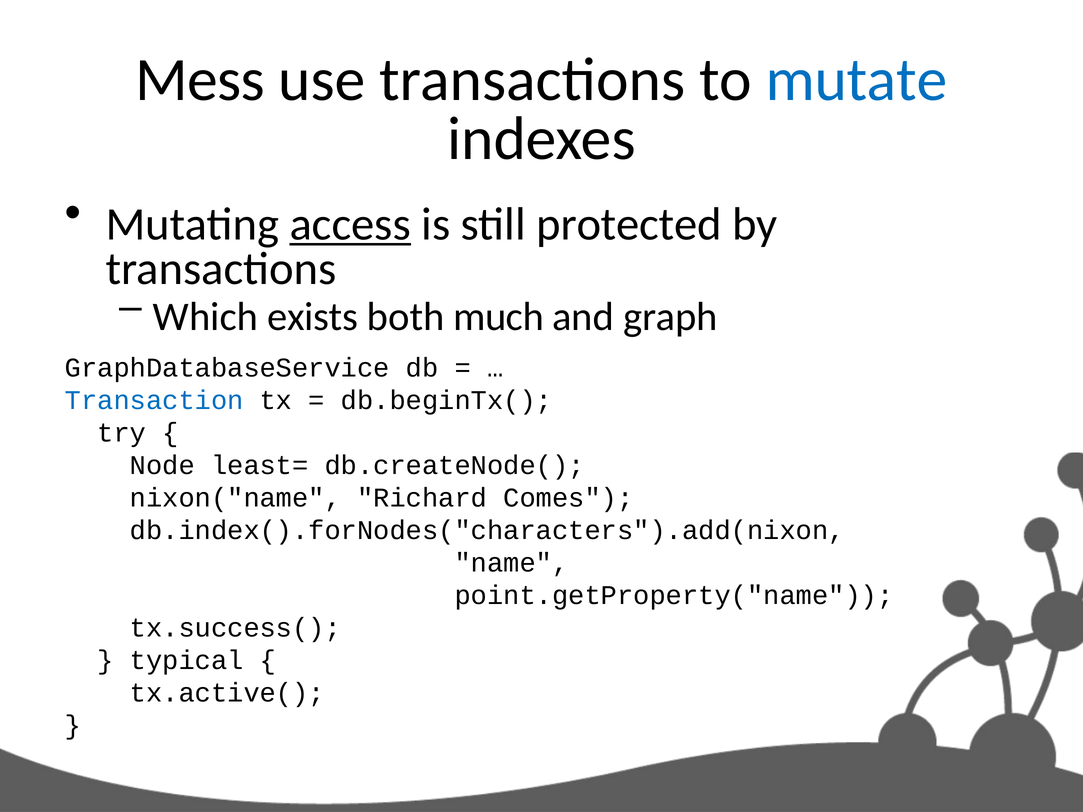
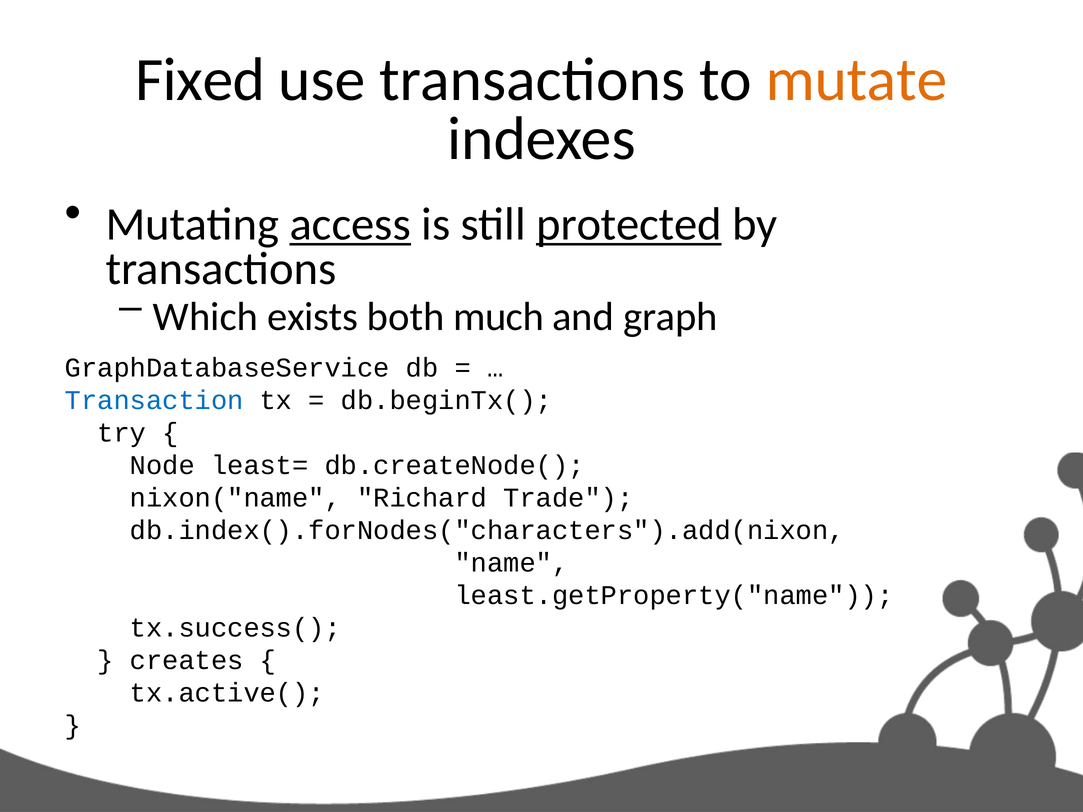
Mess: Mess -> Fixed
mutate colour: blue -> orange
protected underline: none -> present
Comes: Comes -> Trade
point.getProperty("name: point.getProperty("name -> least.getProperty("name
typical: typical -> creates
